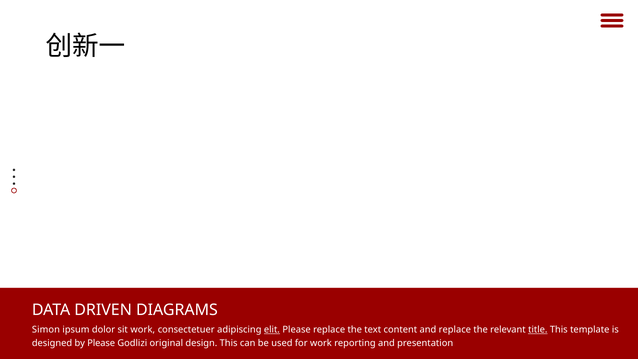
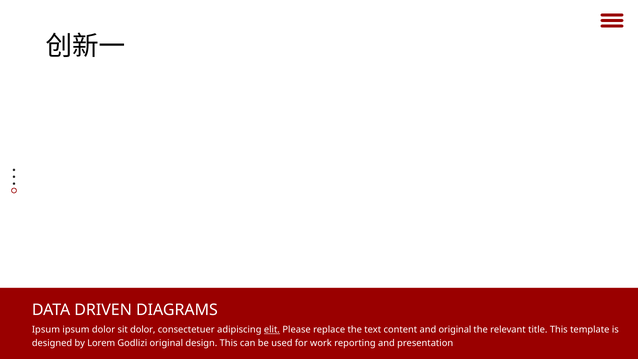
Simon at (46, 329): Simon -> Ipsum
sit work: work -> dolor
and replace: replace -> original
title underline: present -> none
by Please: Please -> Lorem
